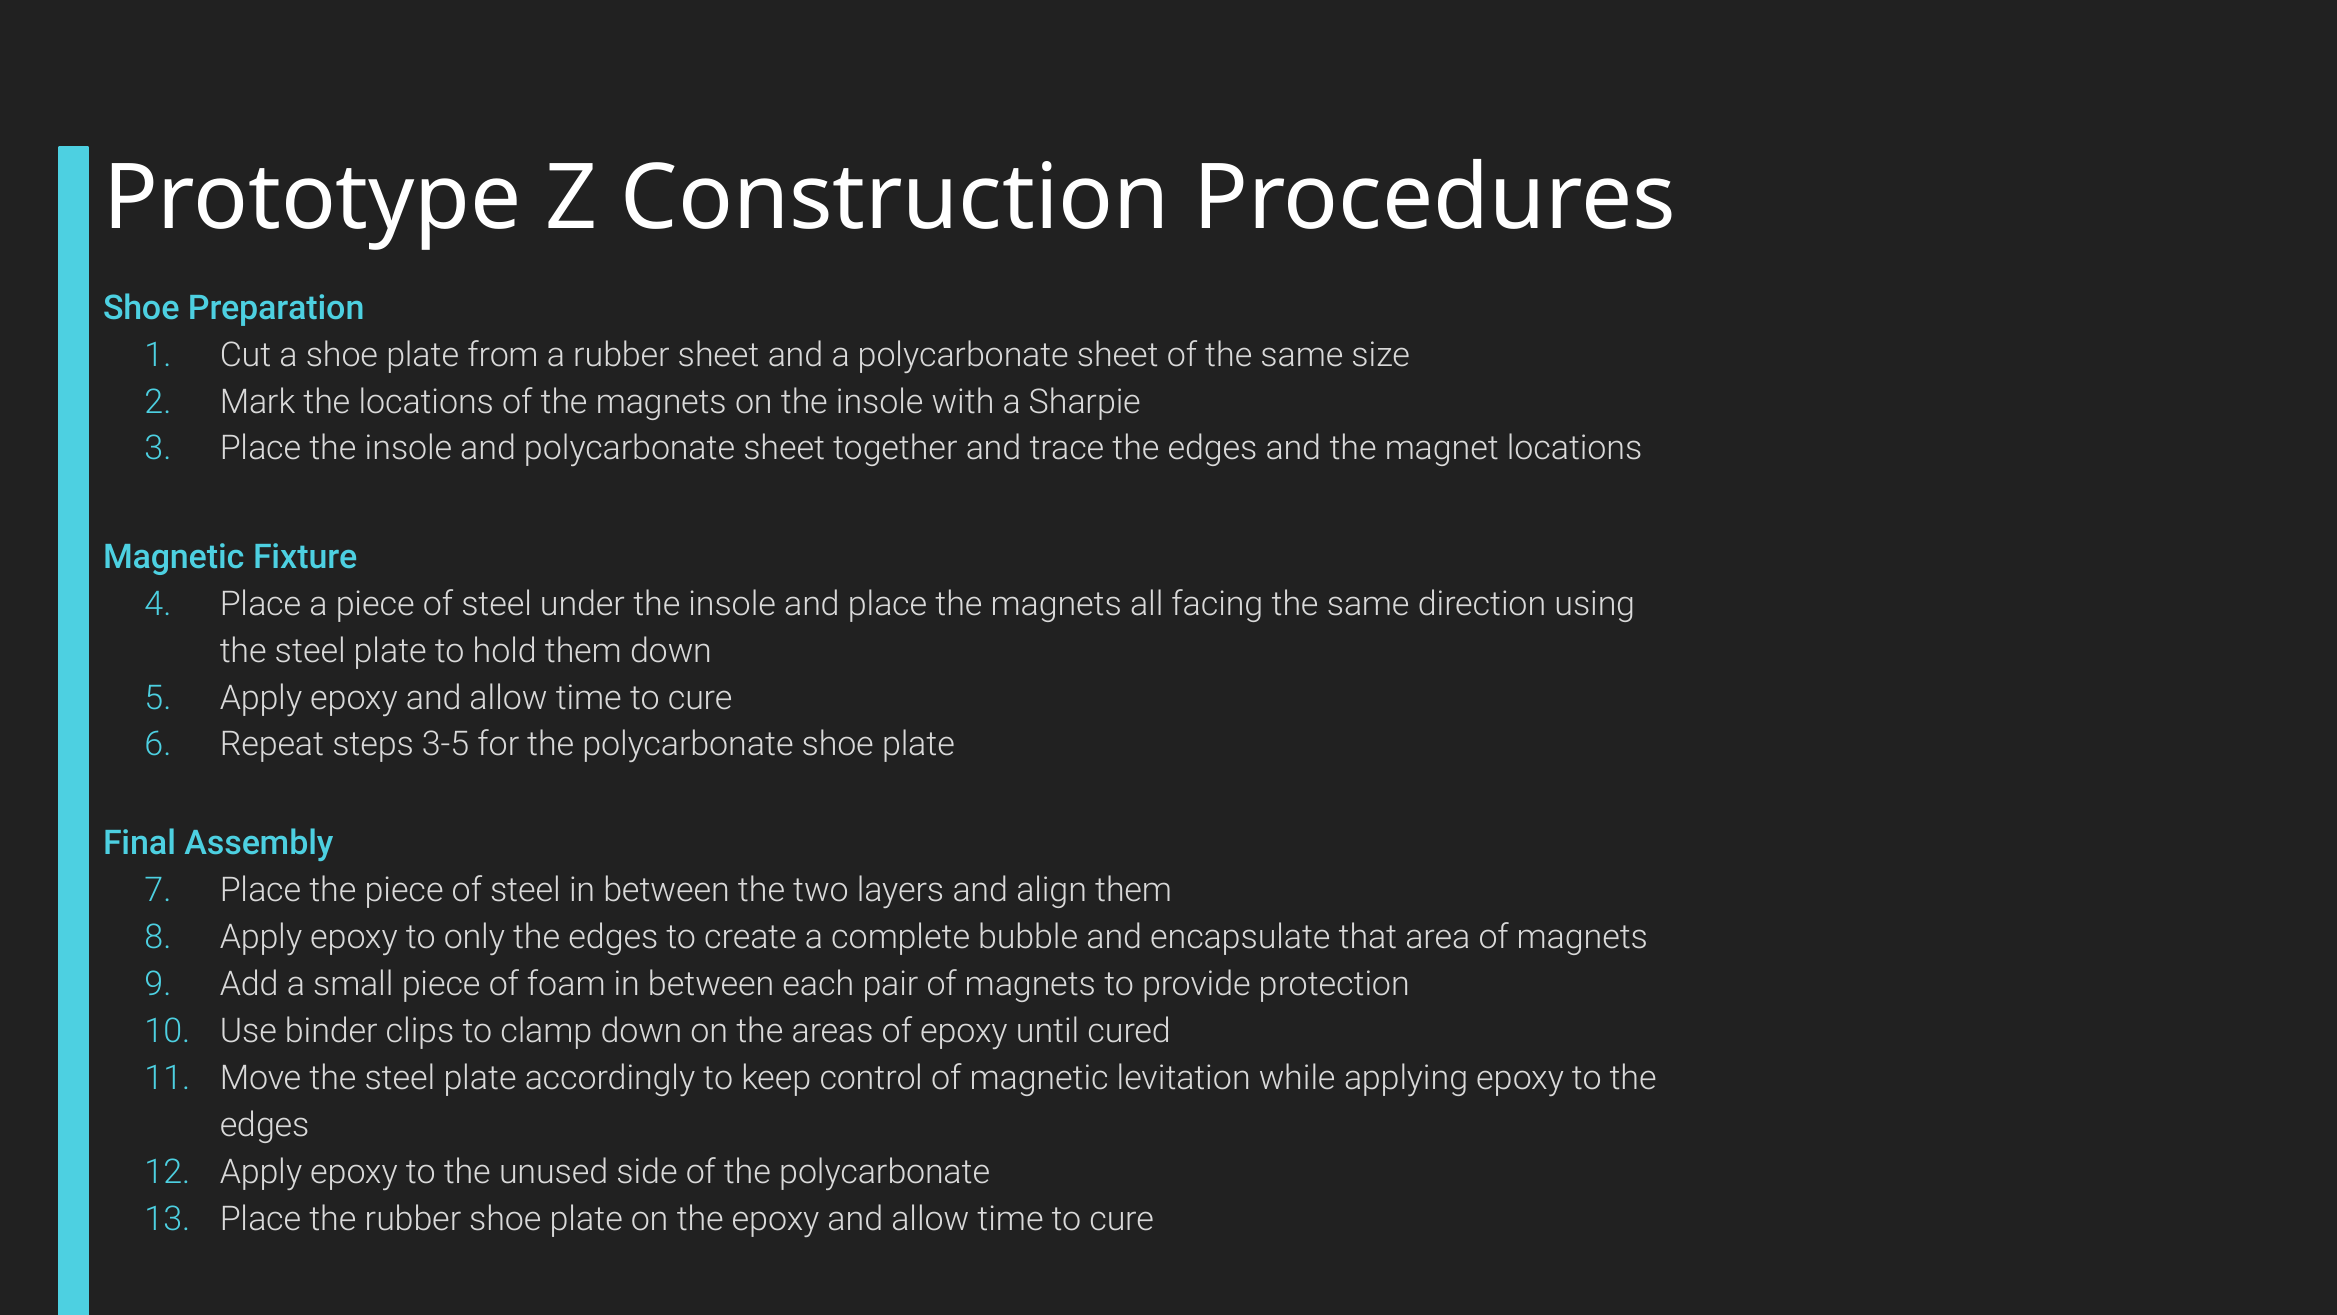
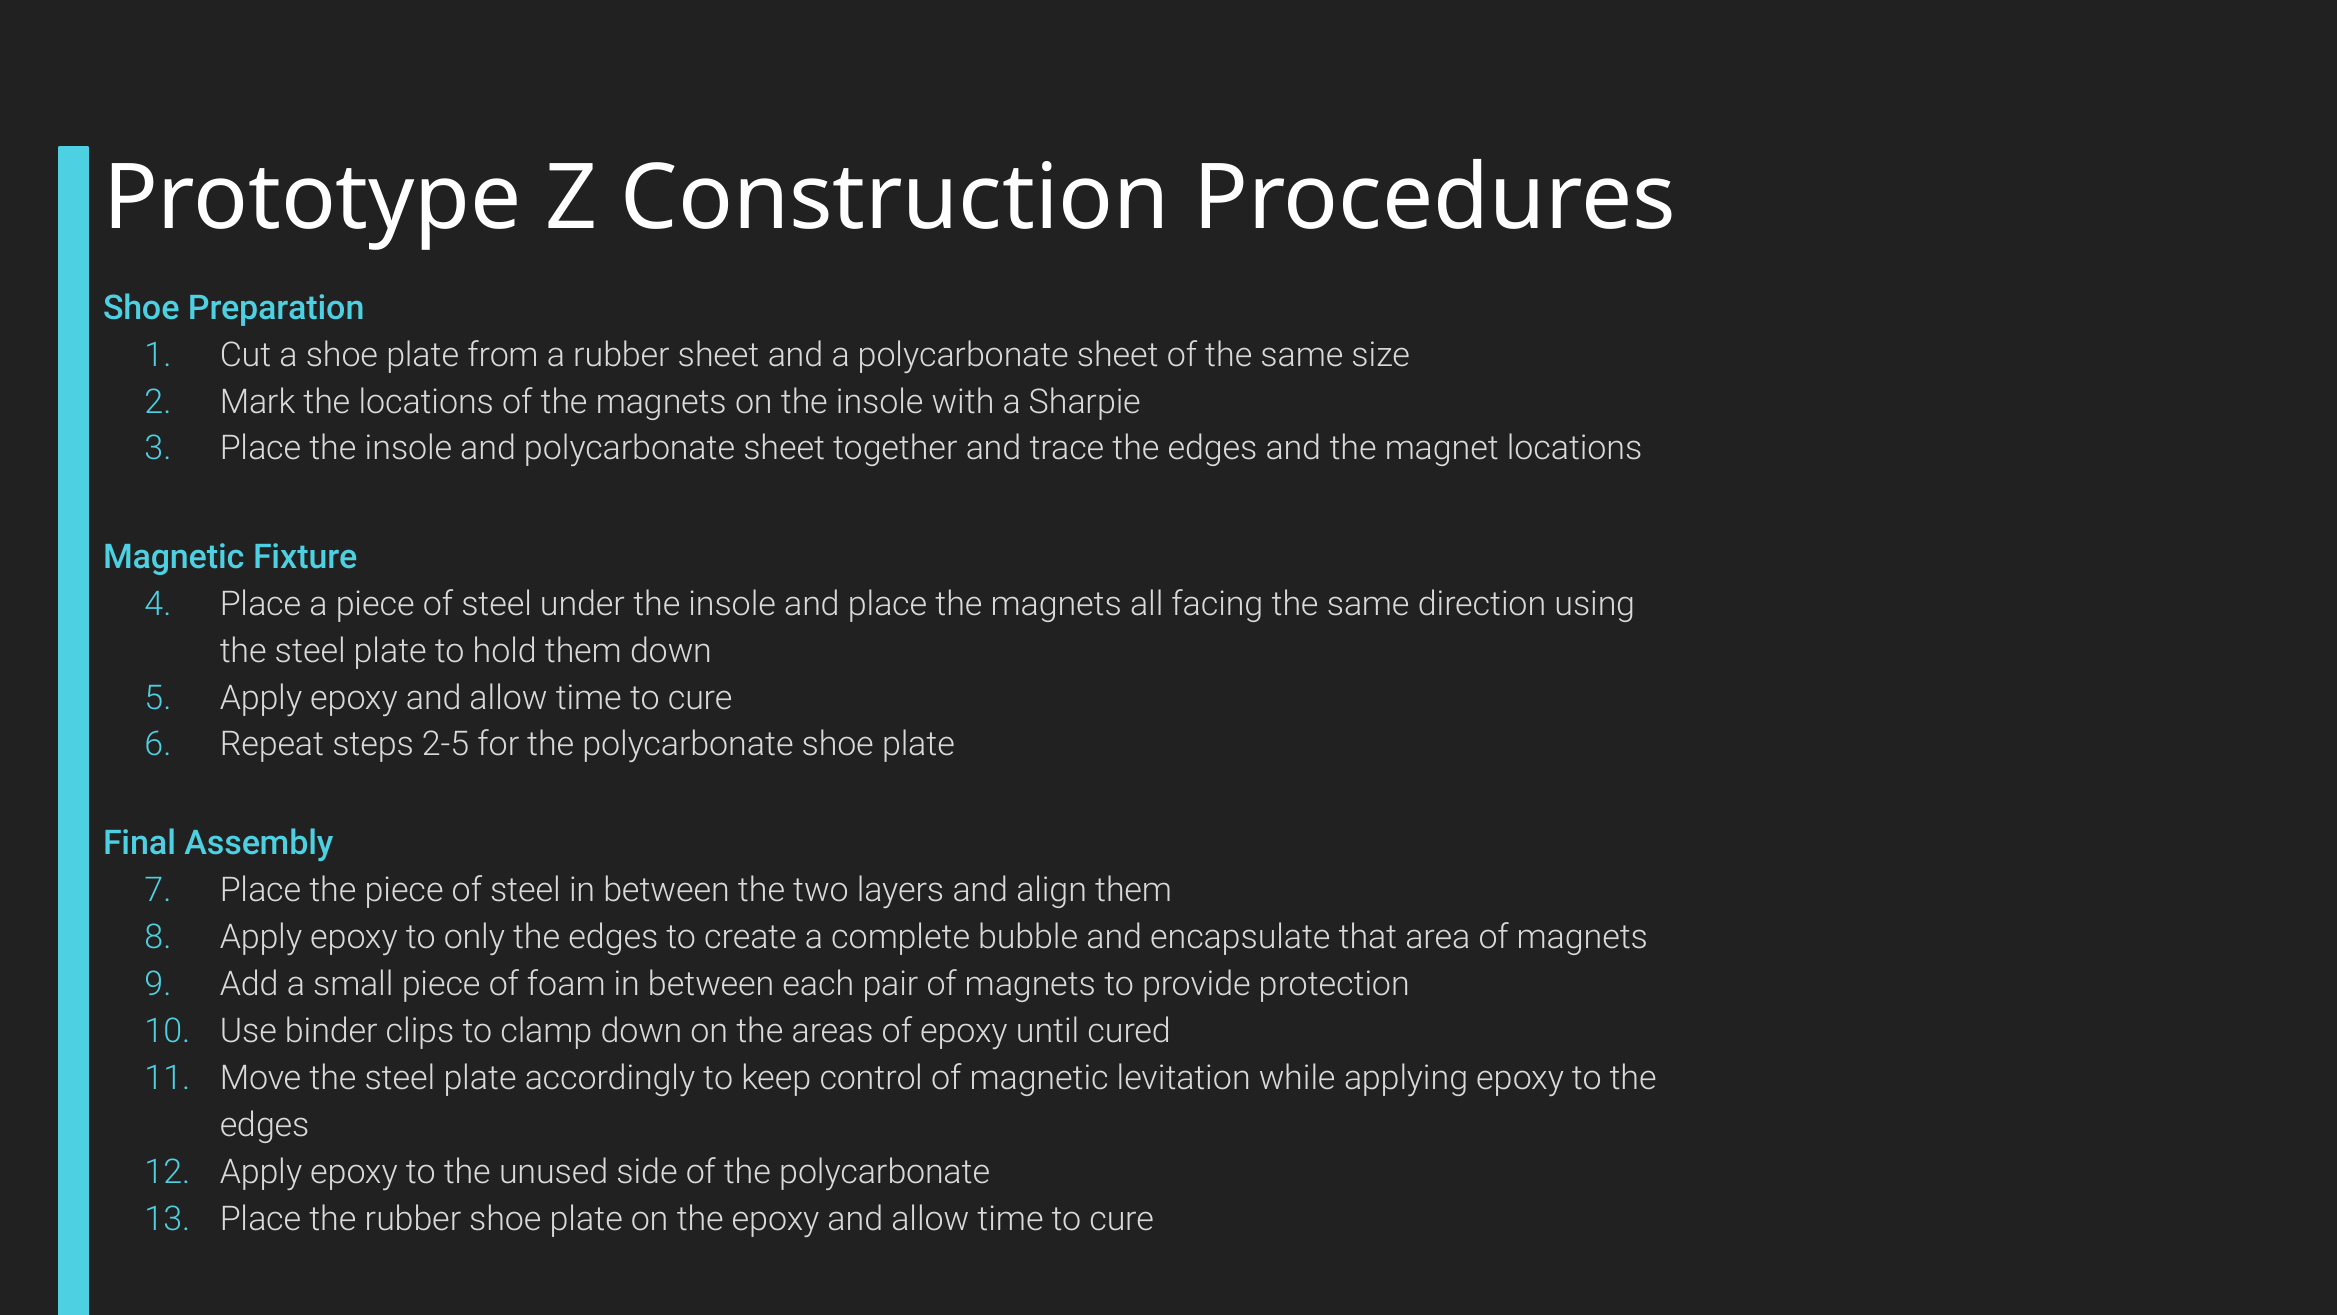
3-5: 3-5 -> 2-5
